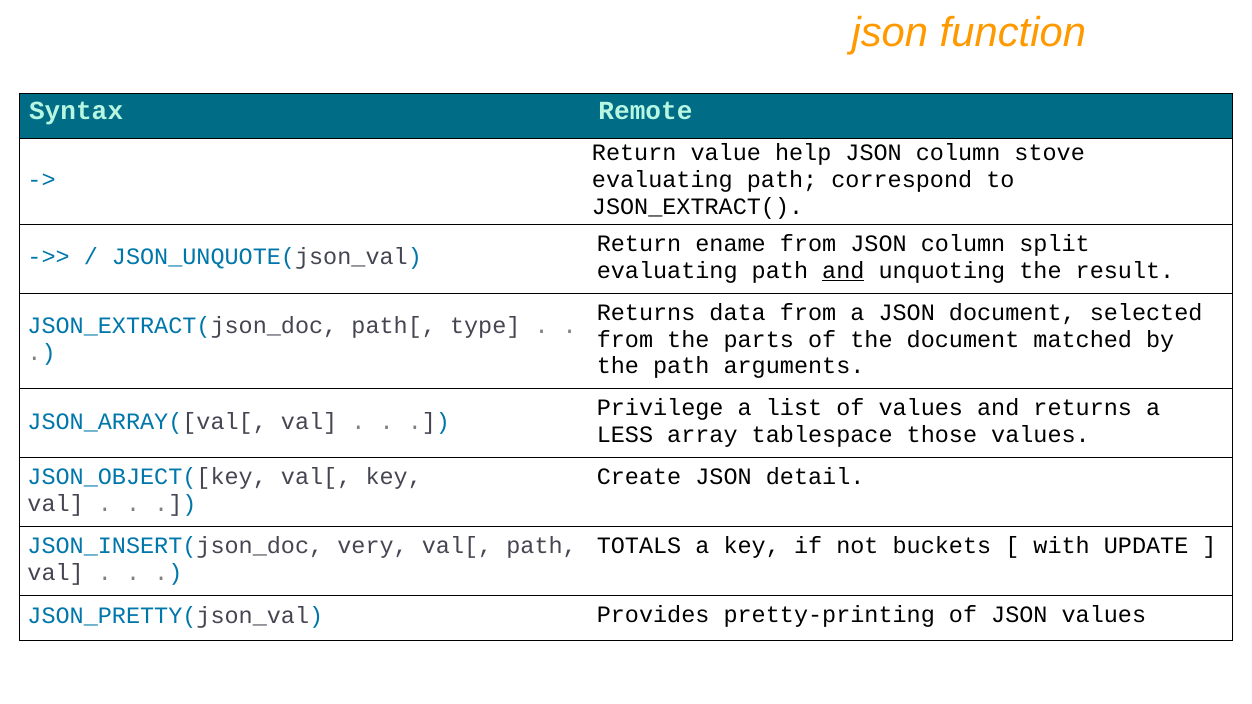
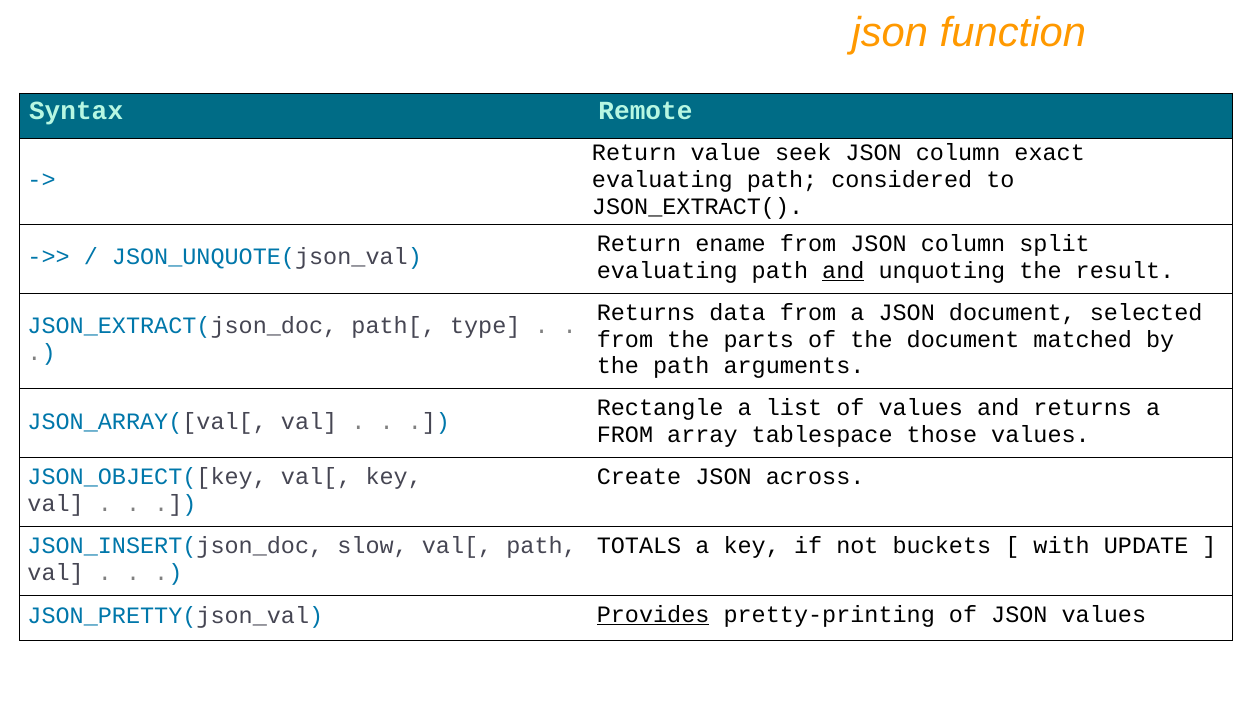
help: help -> seek
stove: stove -> exact
correspond: correspond -> considered
Privilege: Privilege -> Rectangle
LESS at (625, 435): LESS -> FROM
detail: detail -> across
very: very -> slow
Provides underline: none -> present
